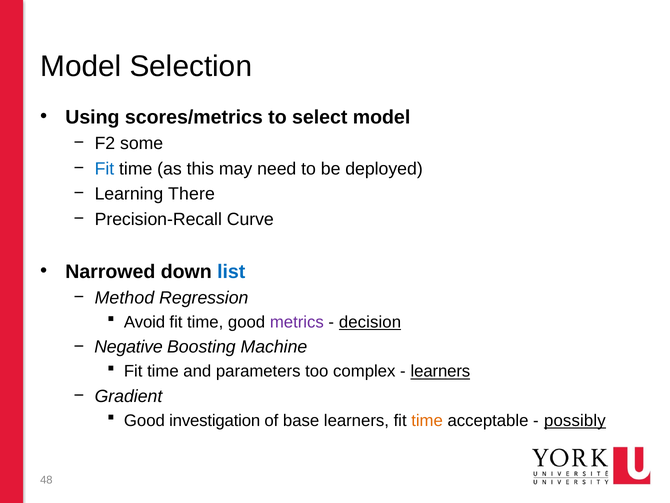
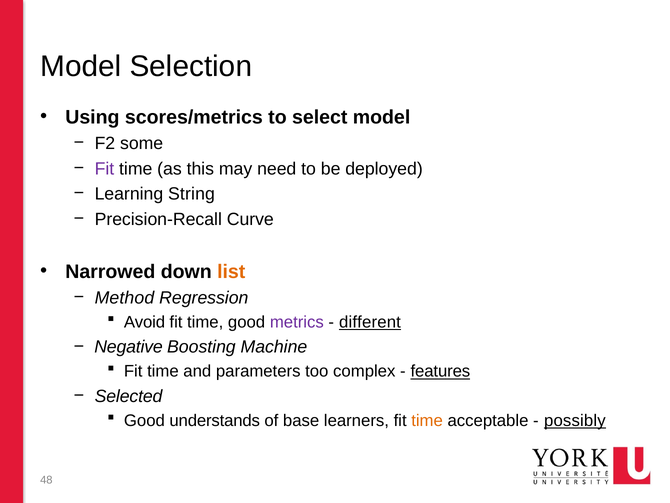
Fit at (104, 169) colour: blue -> purple
There: There -> String
list colour: blue -> orange
decision: decision -> different
learners at (440, 371): learners -> features
Gradient: Gradient -> Selected
investigation: investigation -> understands
